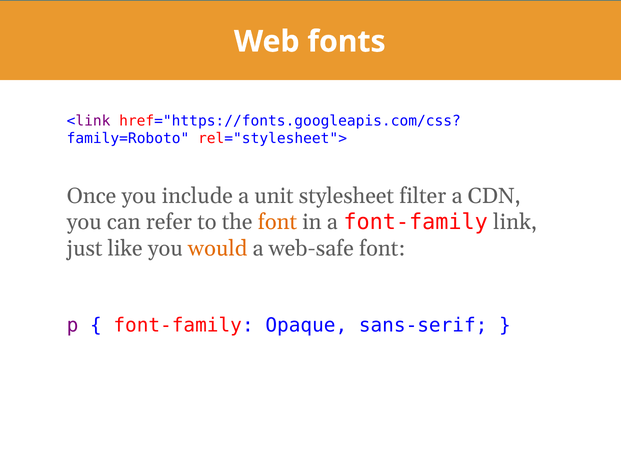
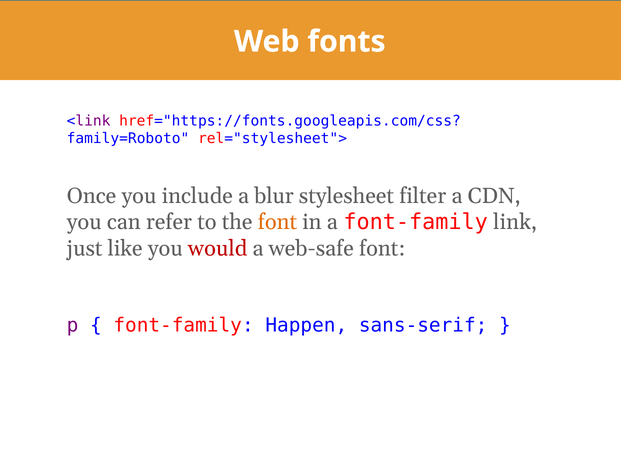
unit: unit -> blur
would colour: orange -> red
Opaque: Opaque -> Happen
